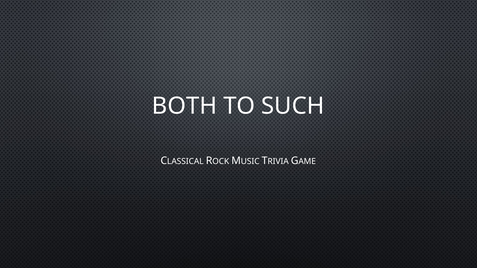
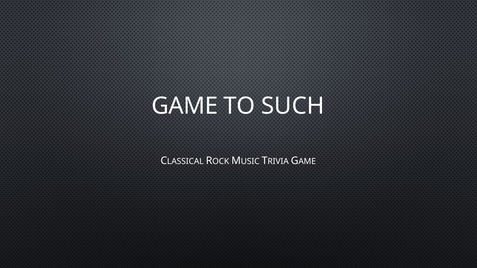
BOTH: BOTH -> GAME
